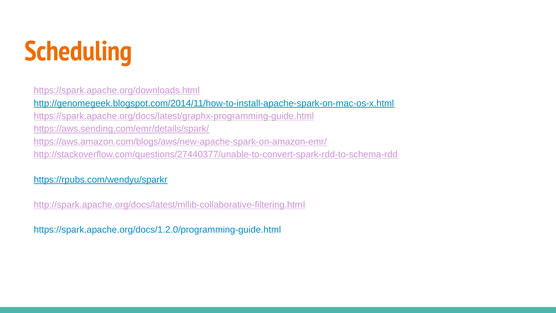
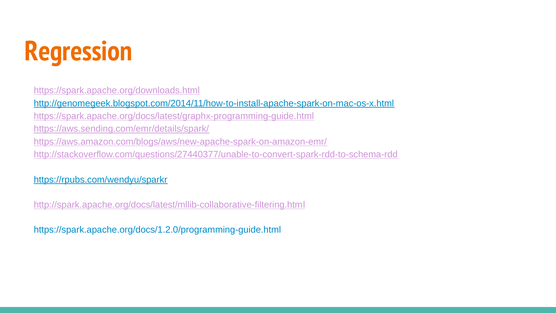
Scheduling: Scheduling -> Regression
